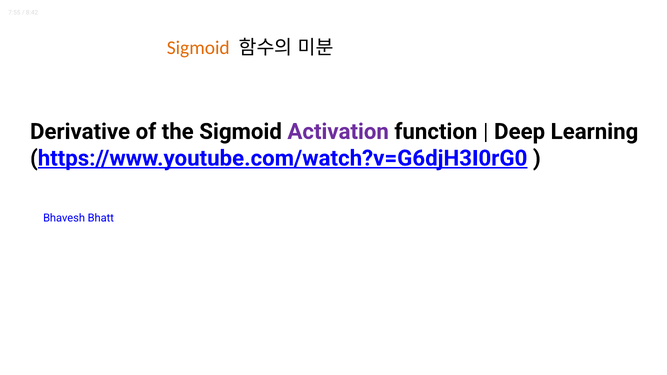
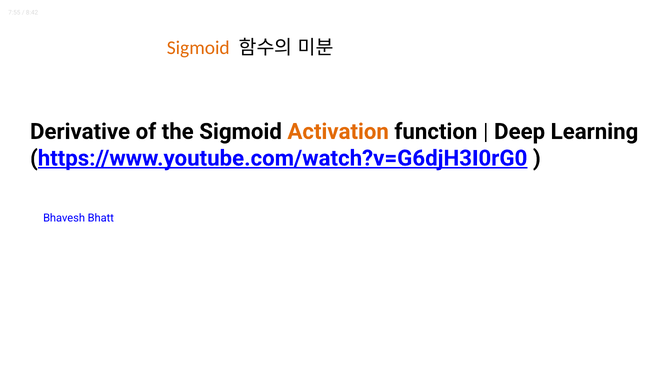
Activation colour: purple -> orange
